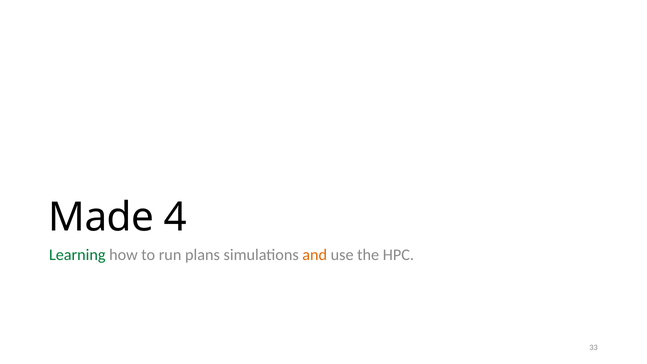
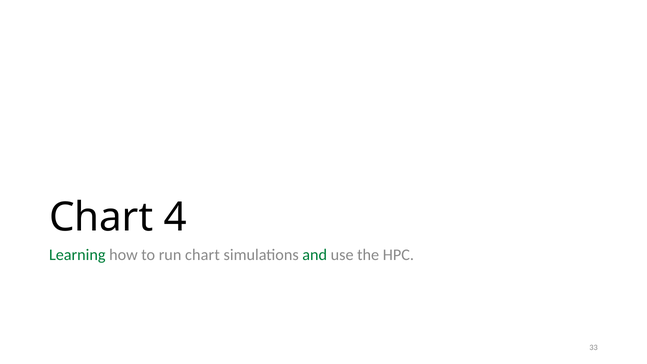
Made at (101, 218): Made -> Chart
run plans: plans -> chart
and colour: orange -> green
